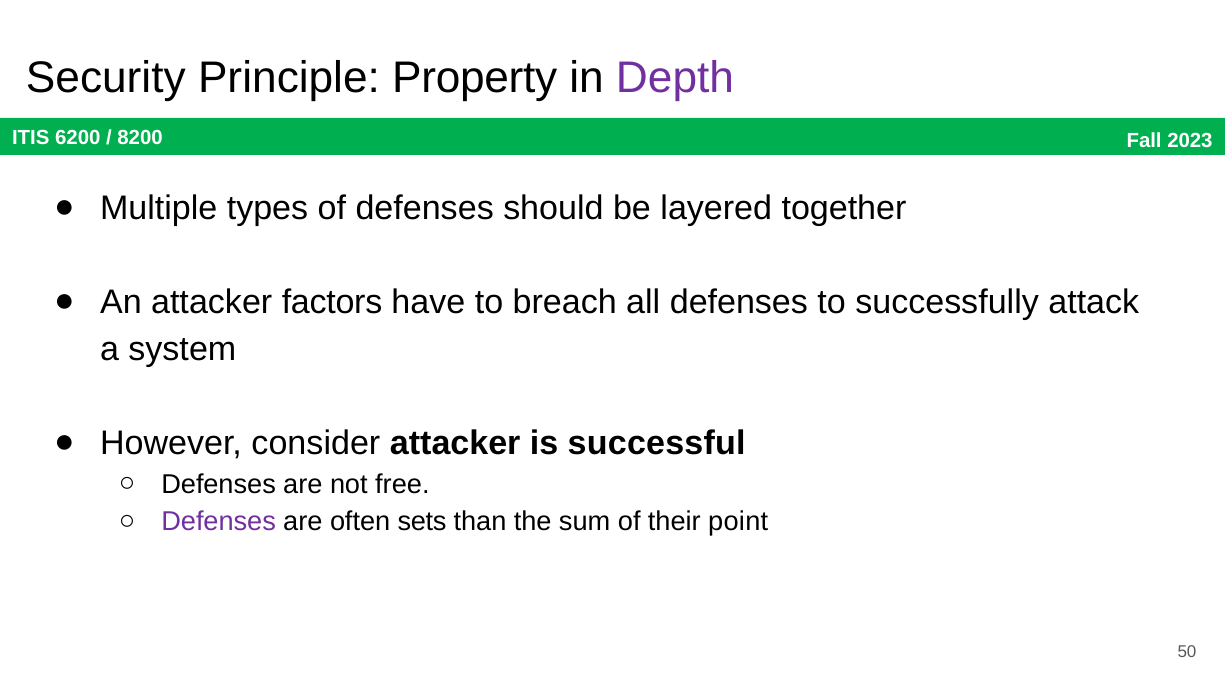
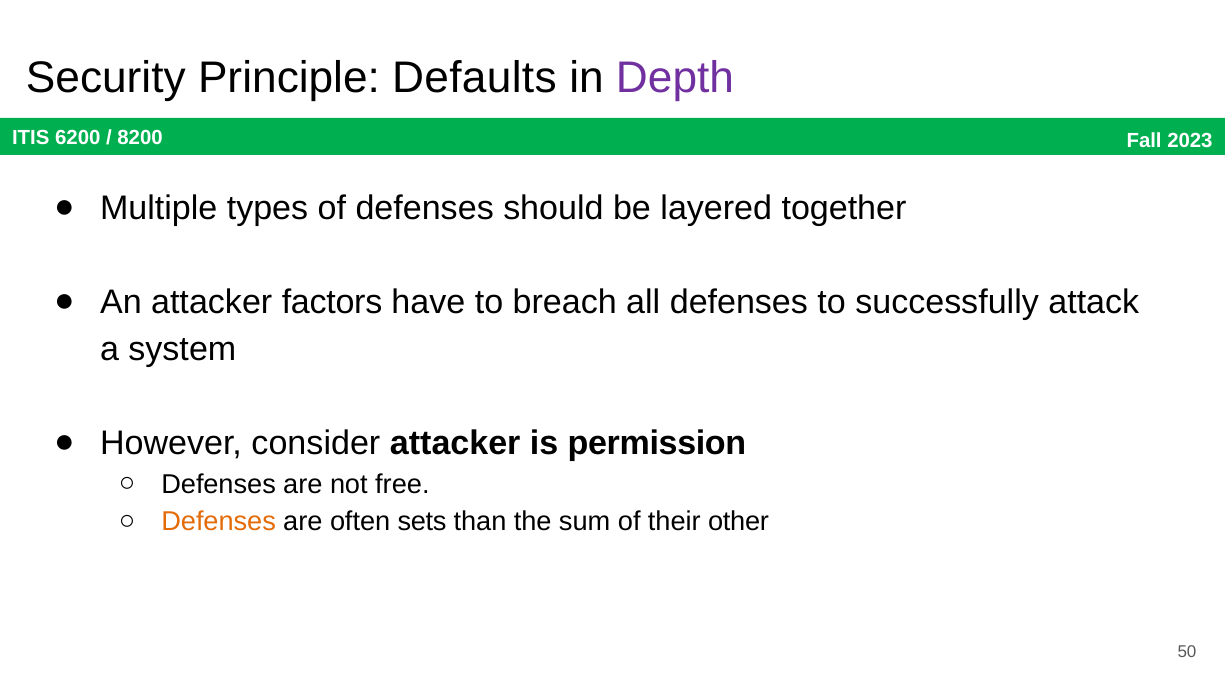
Property: Property -> Defaults
successful: successful -> permission
Defenses at (219, 522) colour: purple -> orange
point: point -> other
